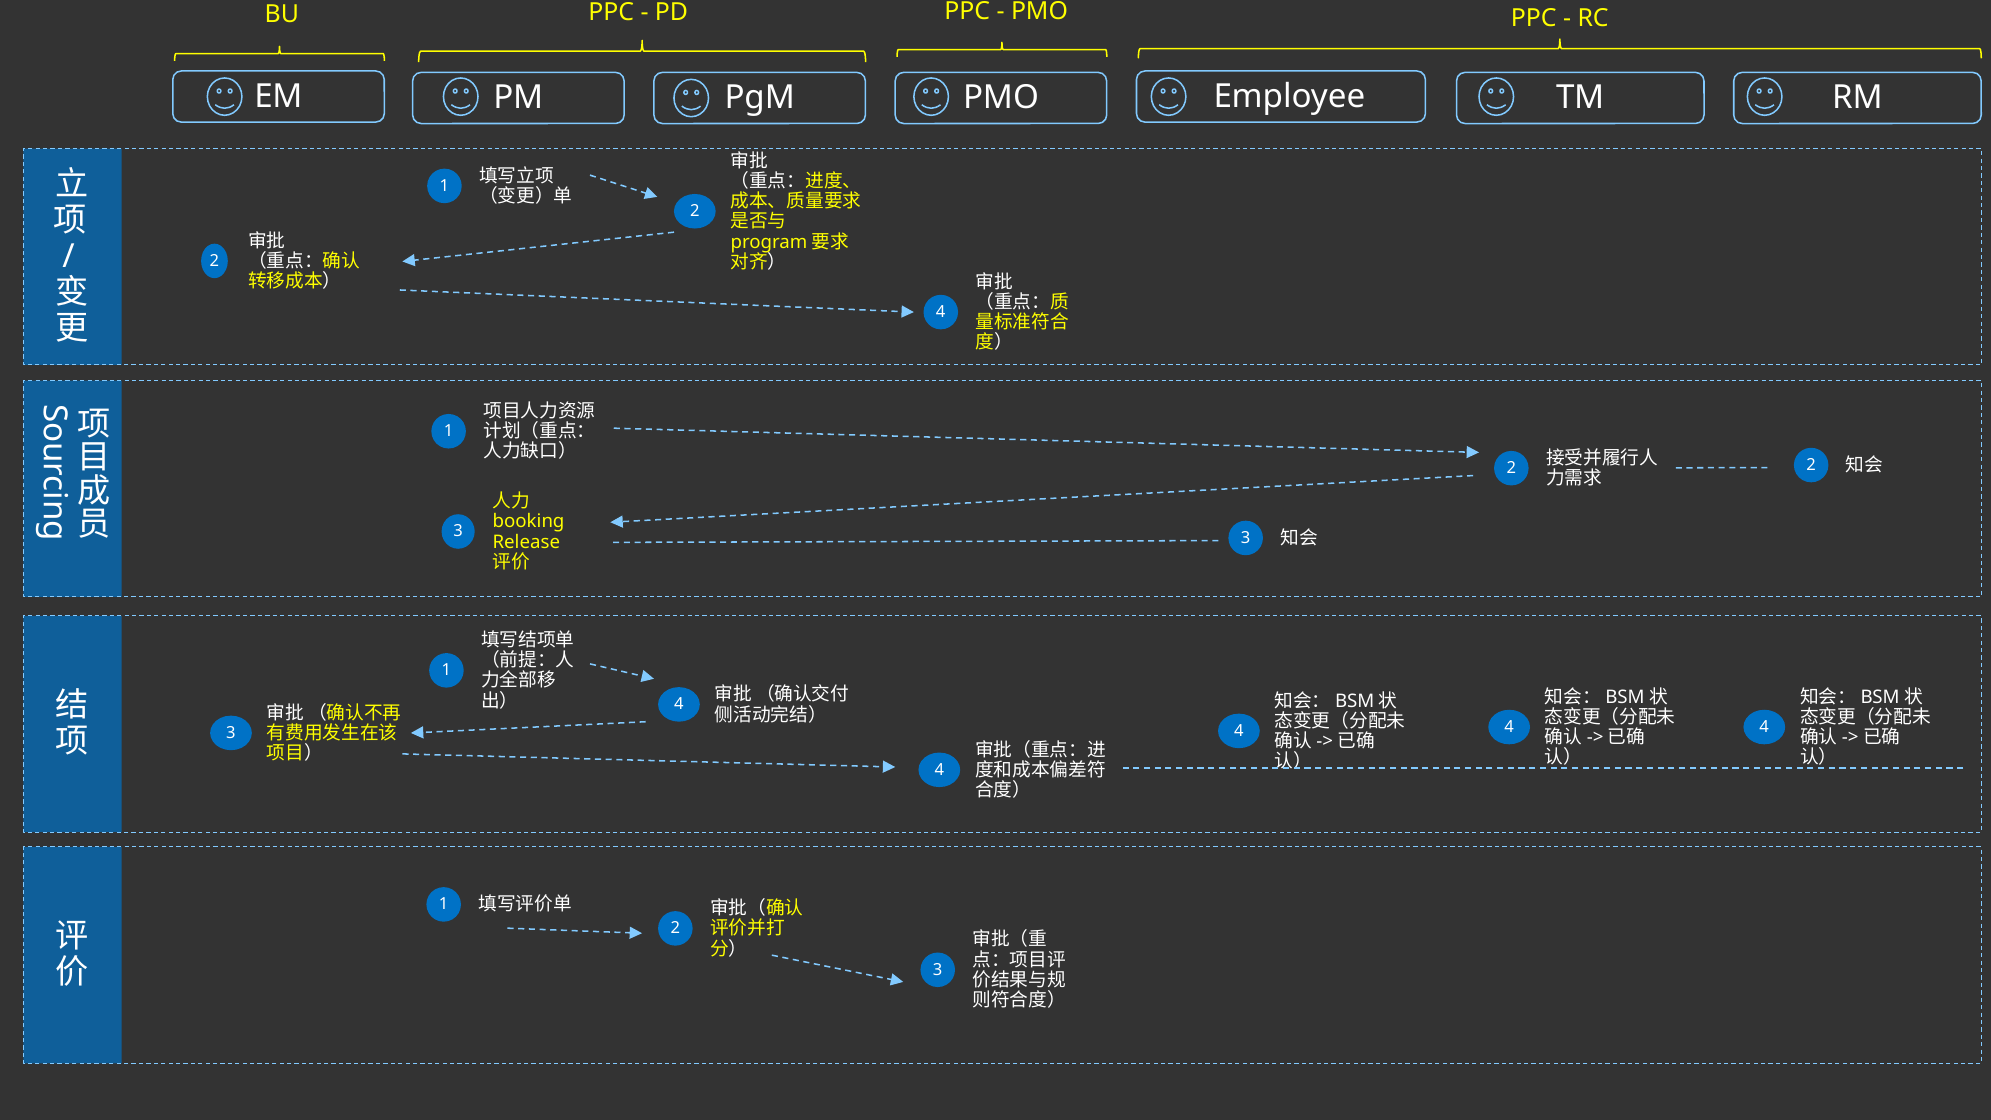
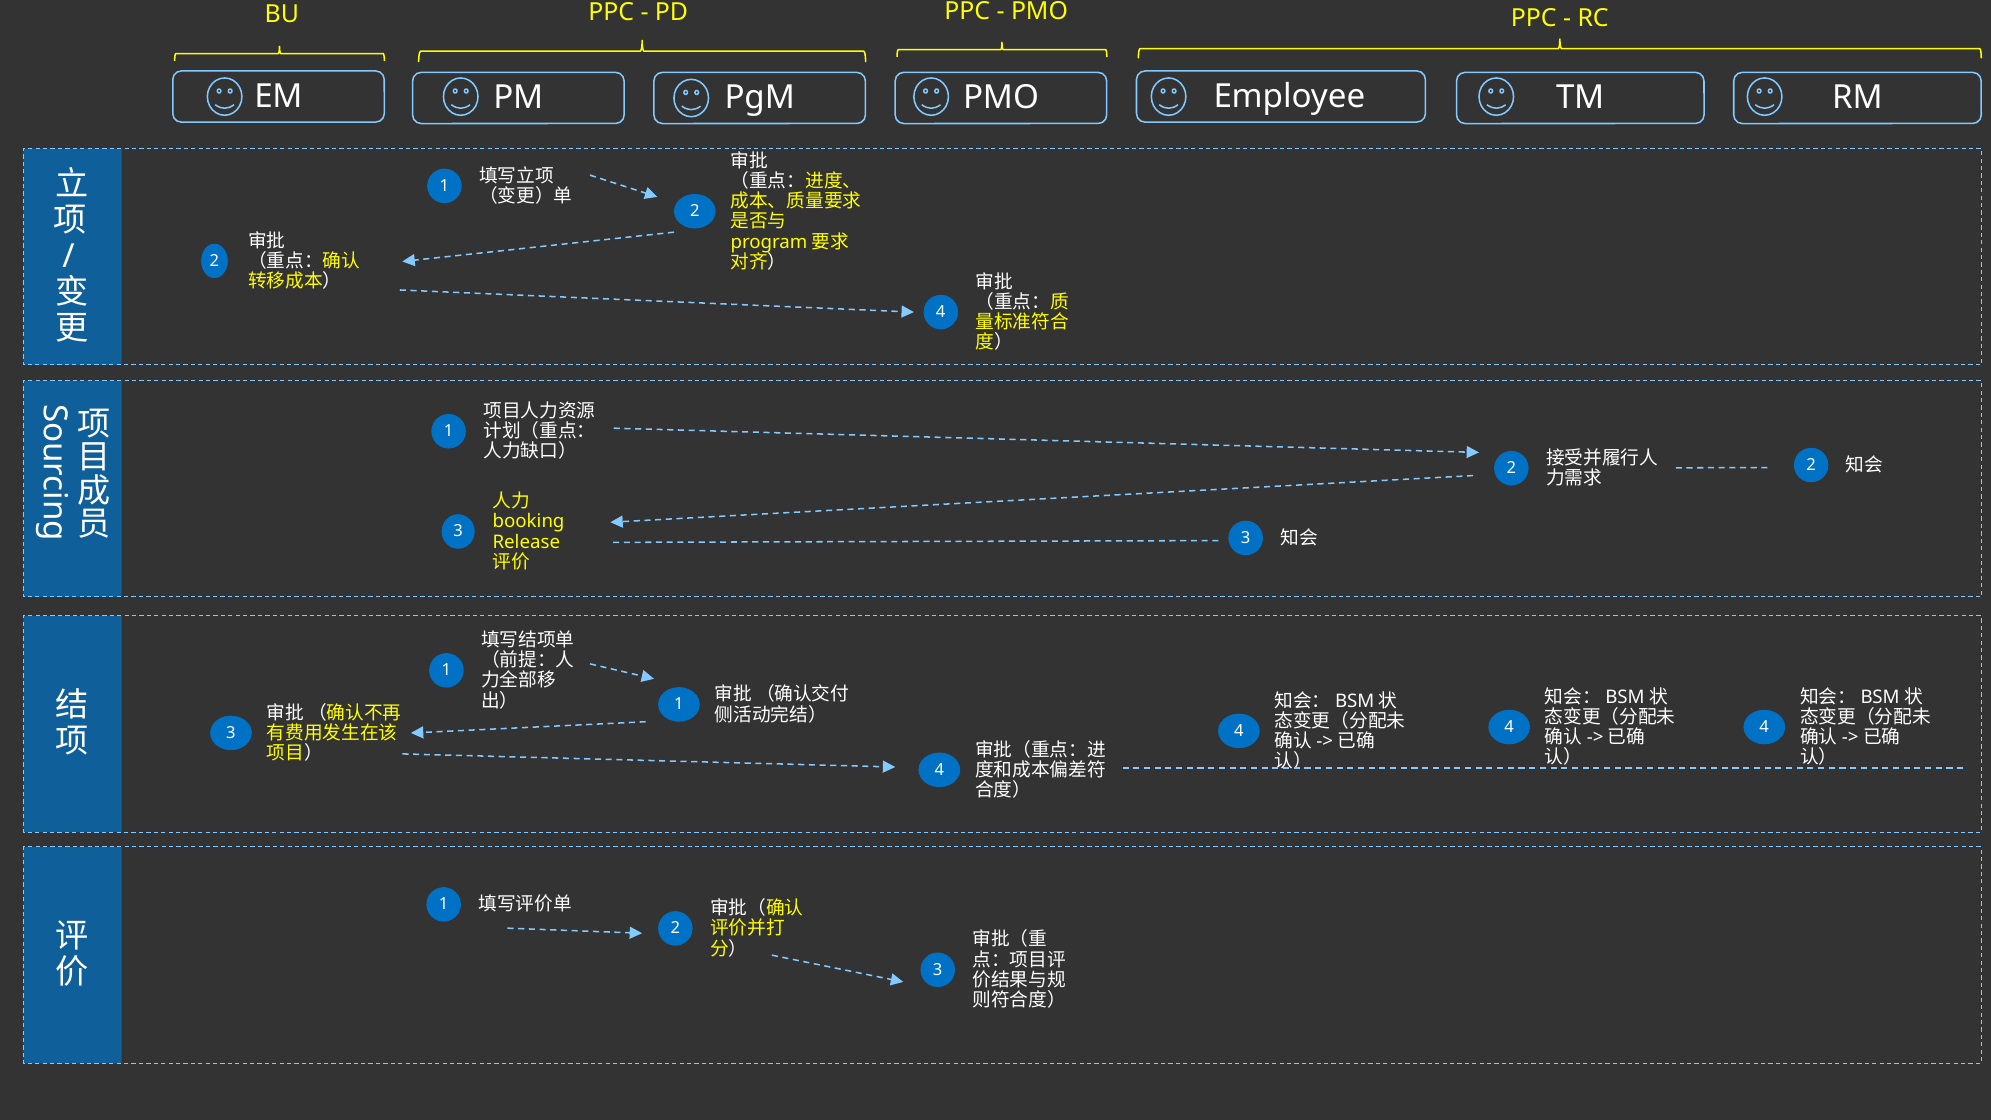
4 at (679, 704): 4 -> 1
